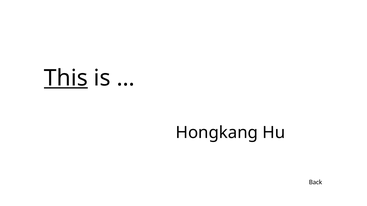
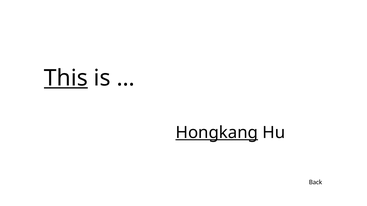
Hongkang underline: none -> present
